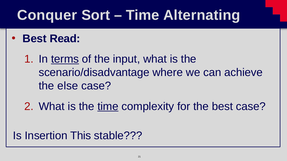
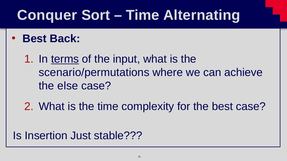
Read: Read -> Back
scenario/disadvantage: scenario/disadvantage -> scenario/permutations
time at (108, 107) underline: present -> none
This: This -> Just
